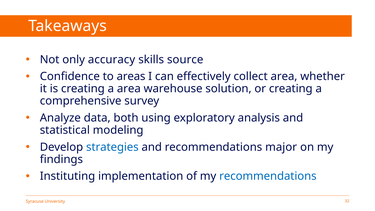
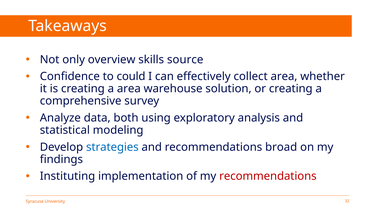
accuracy: accuracy -> overview
areas: areas -> could
major: major -> broad
recommendations at (268, 176) colour: blue -> red
